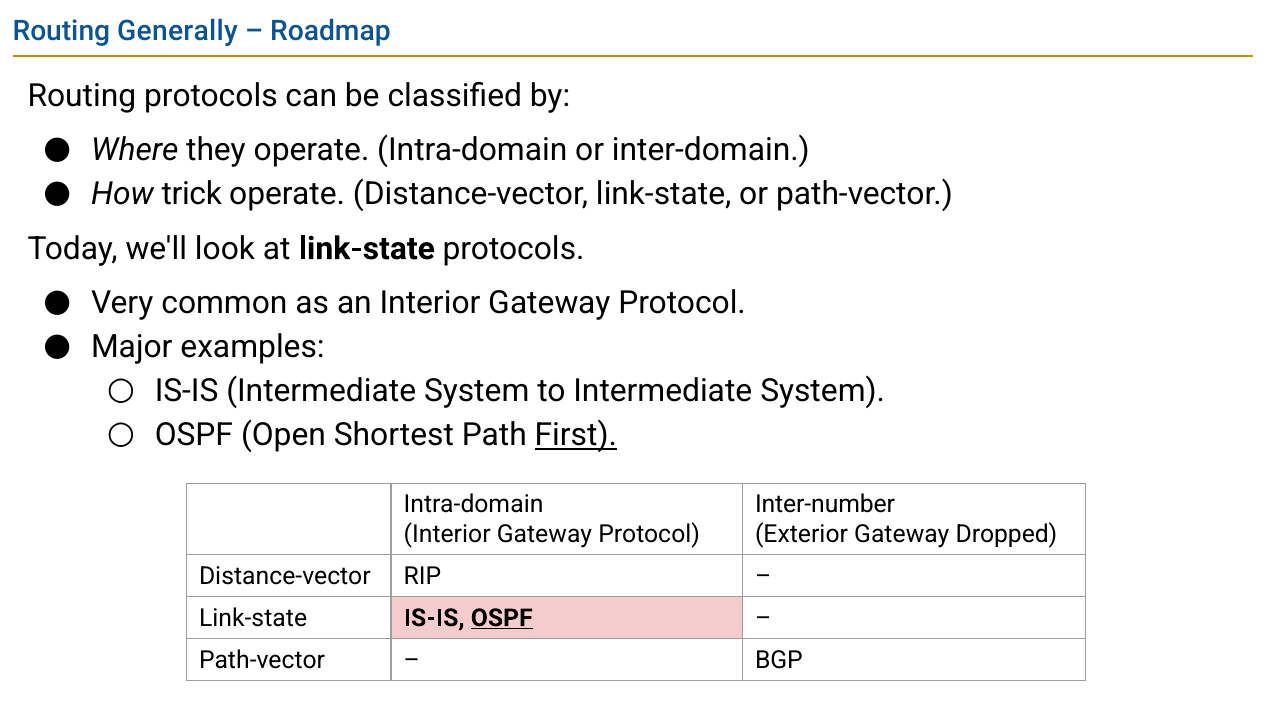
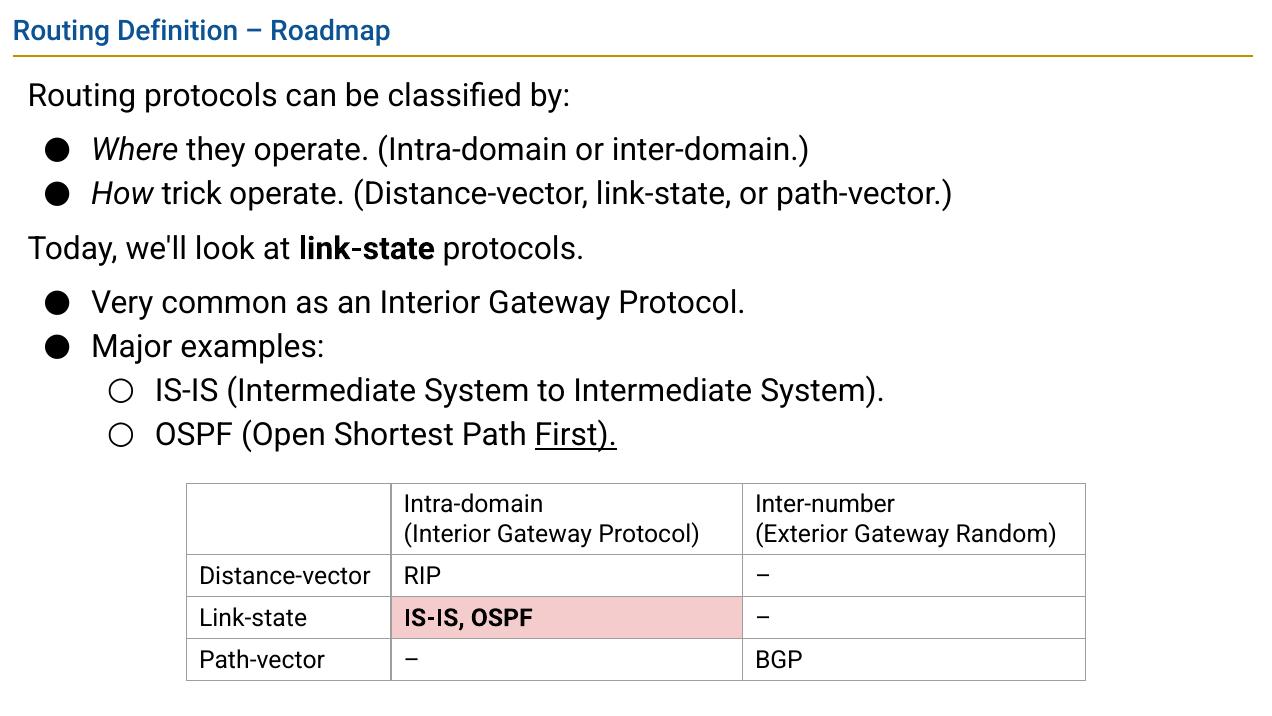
Generally: Generally -> Definition
Dropped: Dropped -> Random
OSPF at (502, 618) underline: present -> none
